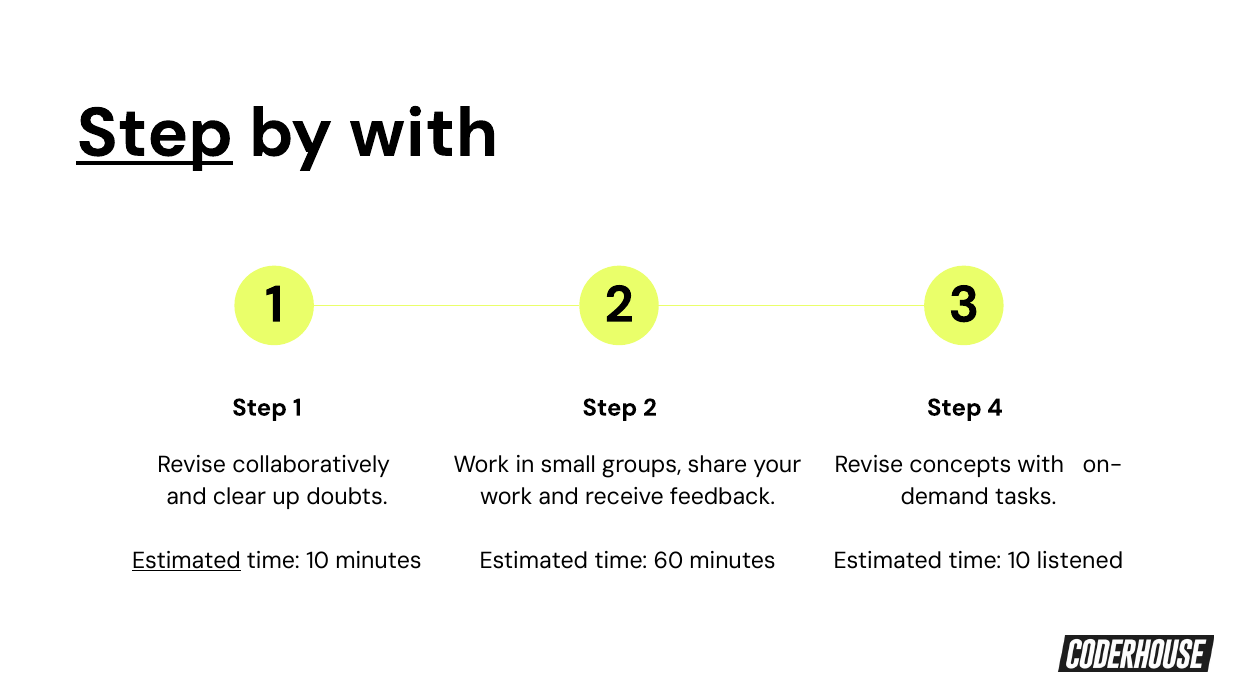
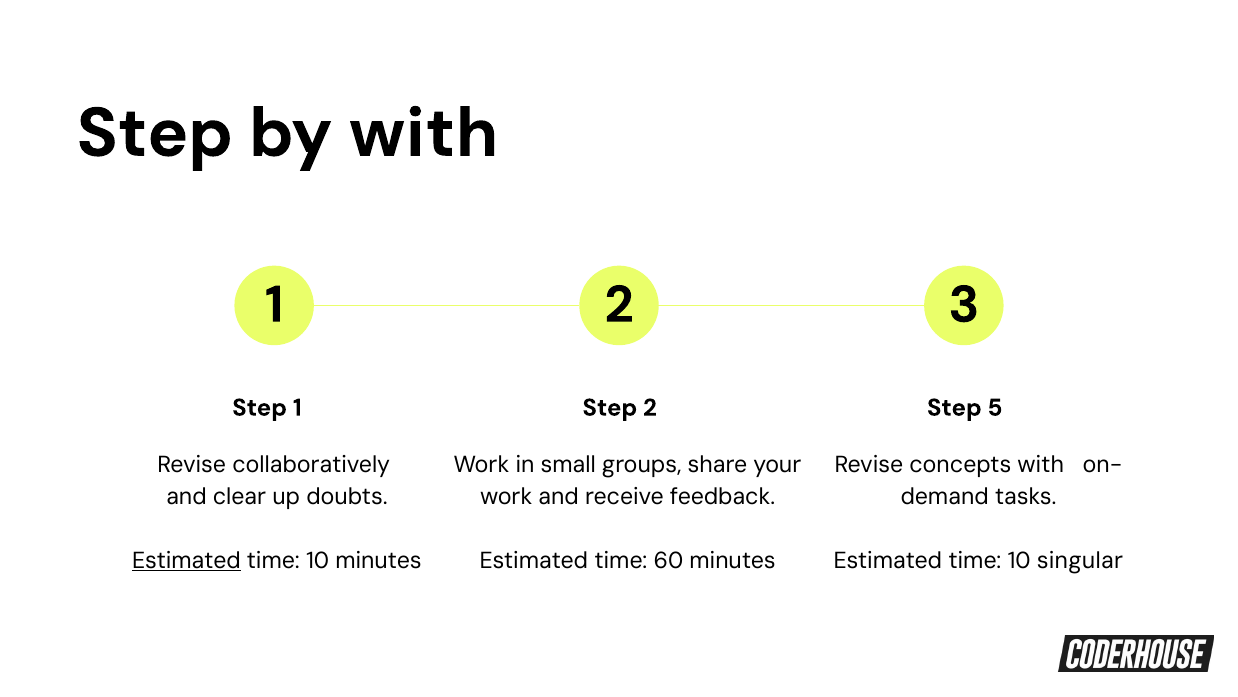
Step at (155, 133) underline: present -> none
4: 4 -> 5
listened: listened -> singular
